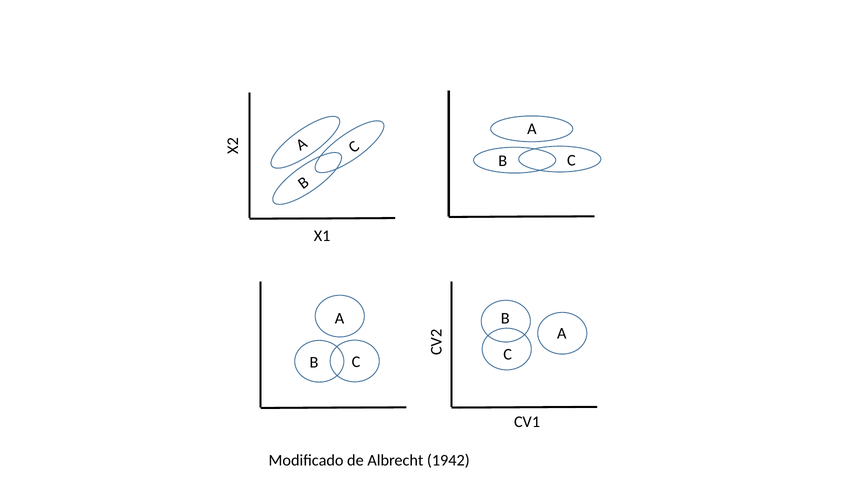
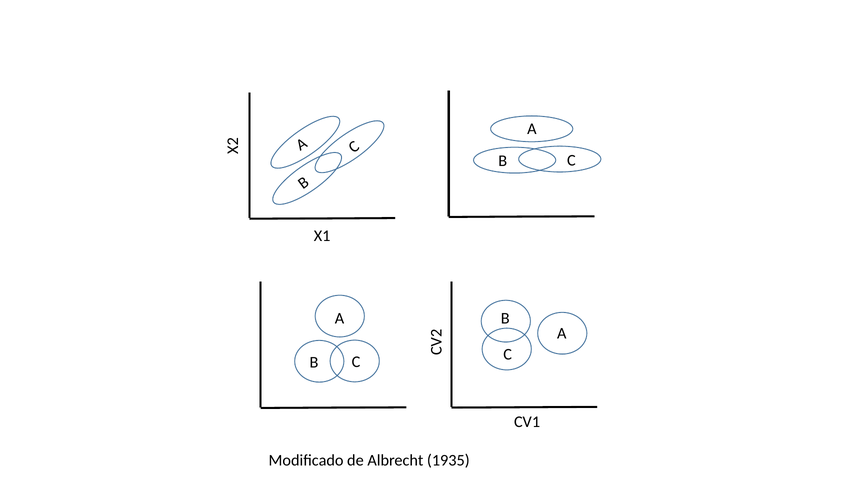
1942: 1942 -> 1935
